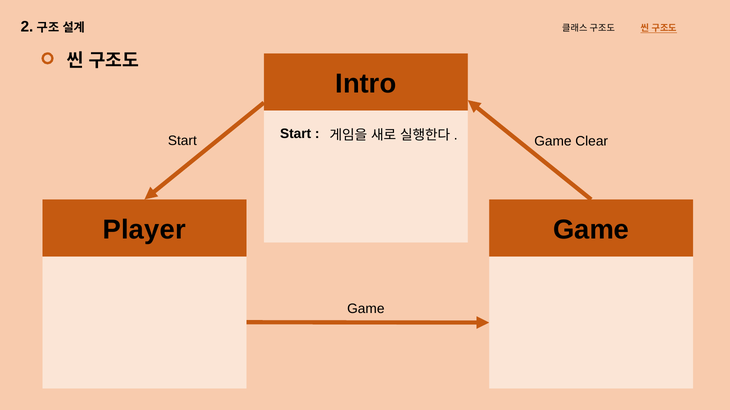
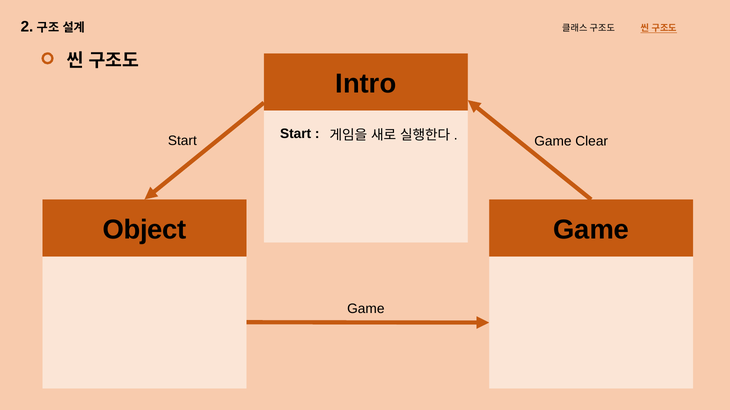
Player: Player -> Object
